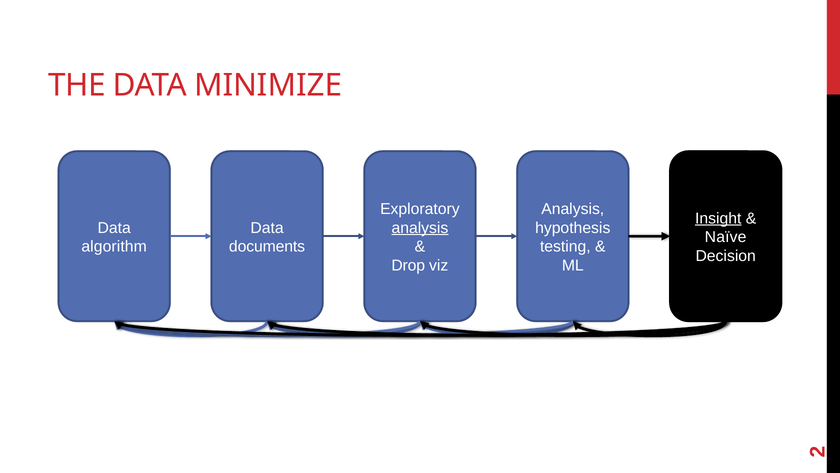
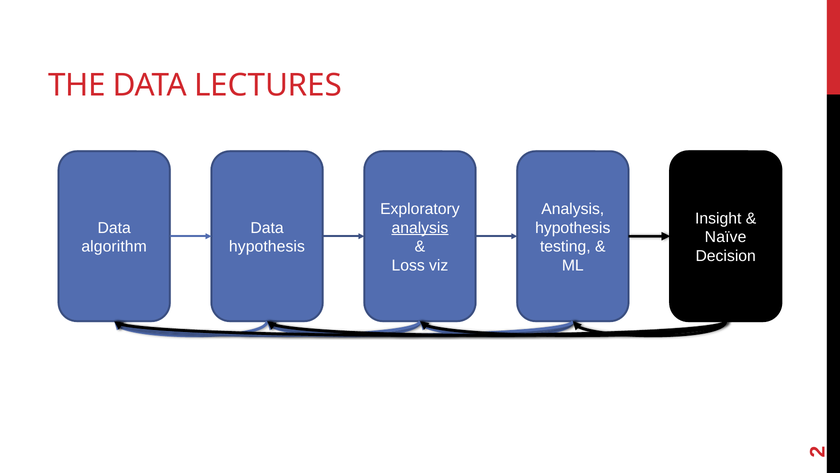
MINIMIZE: MINIMIZE -> LECTURES
Insight underline: present -> none
documents at (267, 246): documents -> hypothesis
Drop: Drop -> Loss
